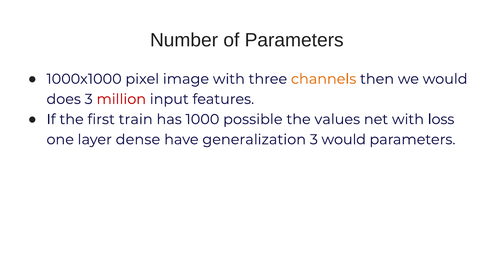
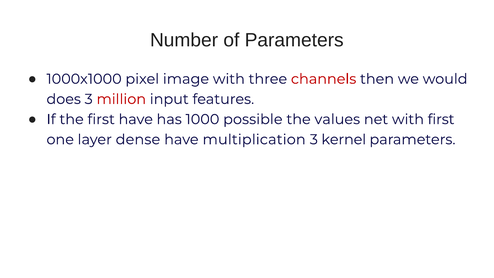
channels colour: orange -> red
first train: train -> have
with loss: loss -> first
generalization: generalization -> multiplication
3 would: would -> kernel
